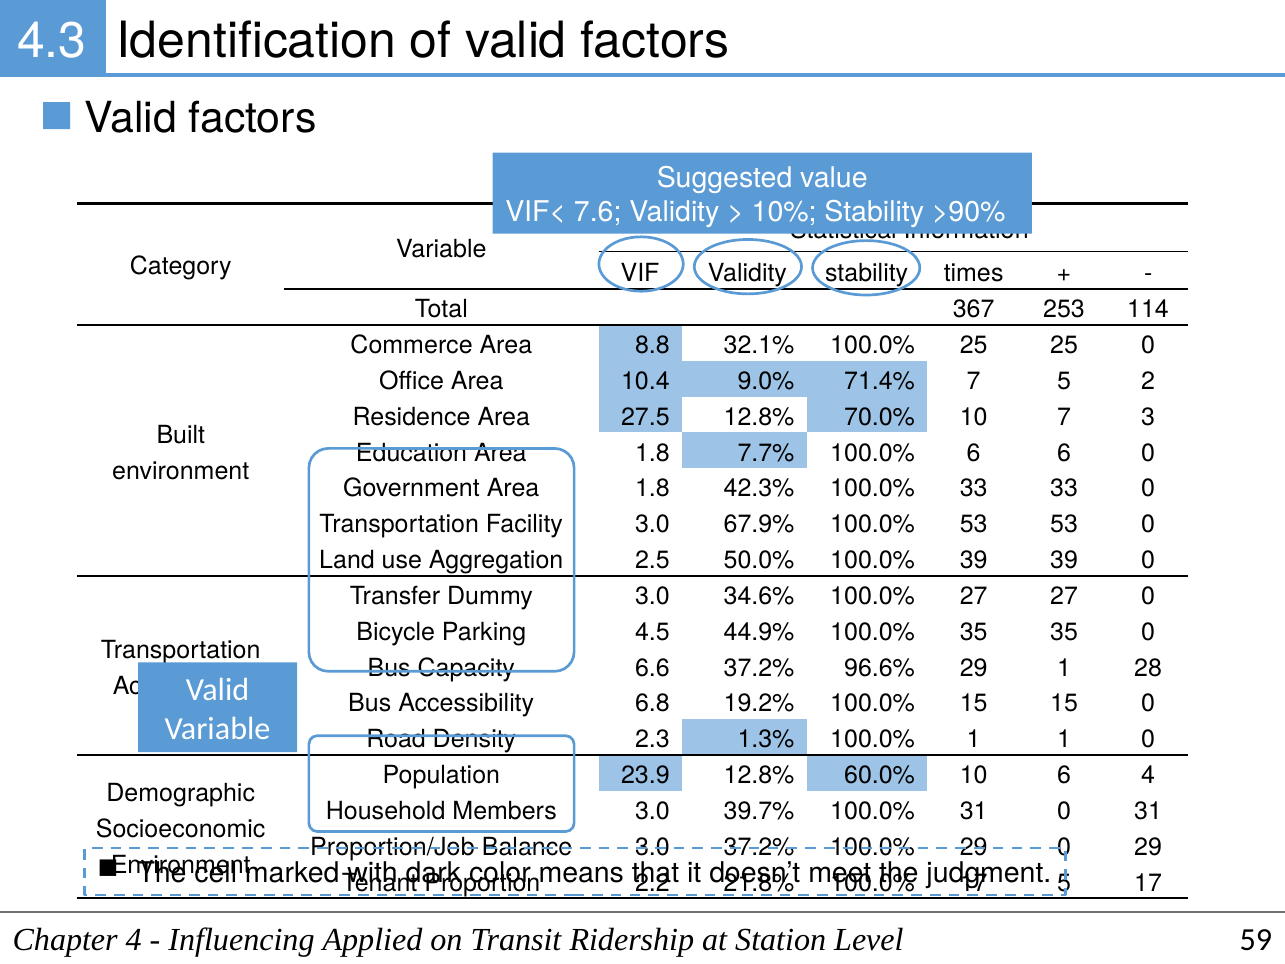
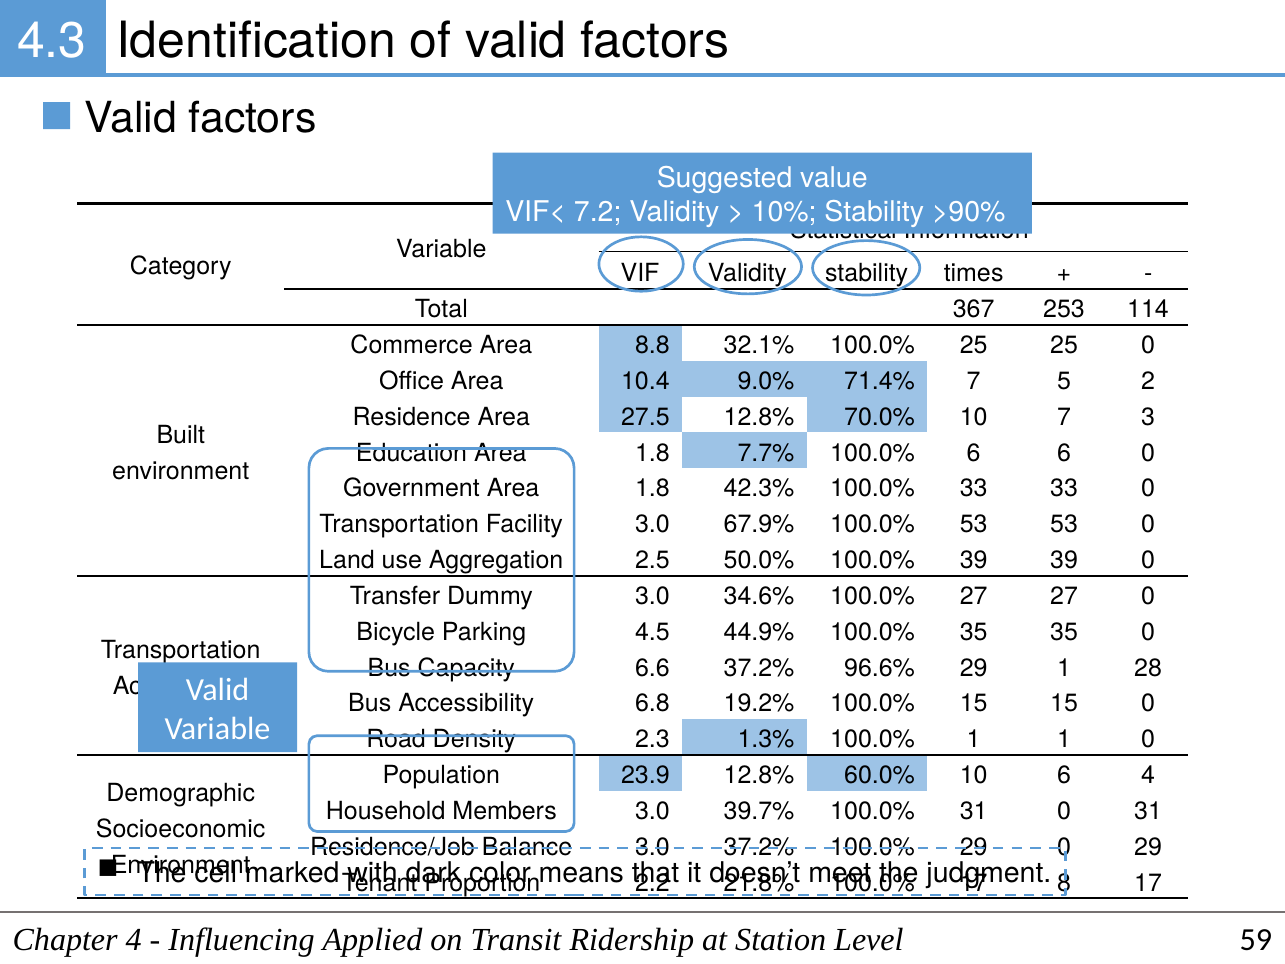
7.6: 7.6 -> 7.2
Proportion/Job: Proportion/Job -> Residence/Job
5 at (1064, 883): 5 -> 8
